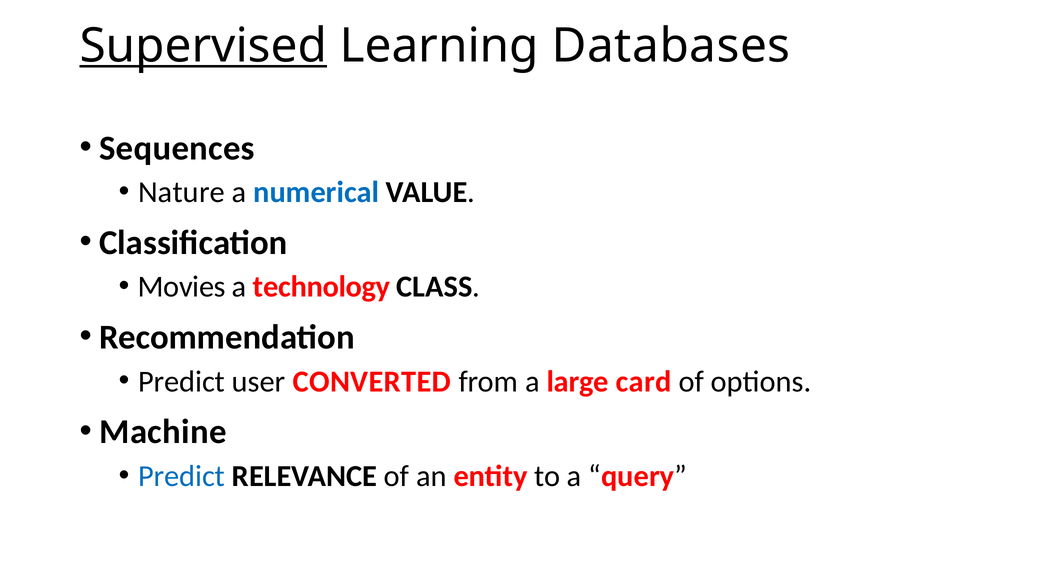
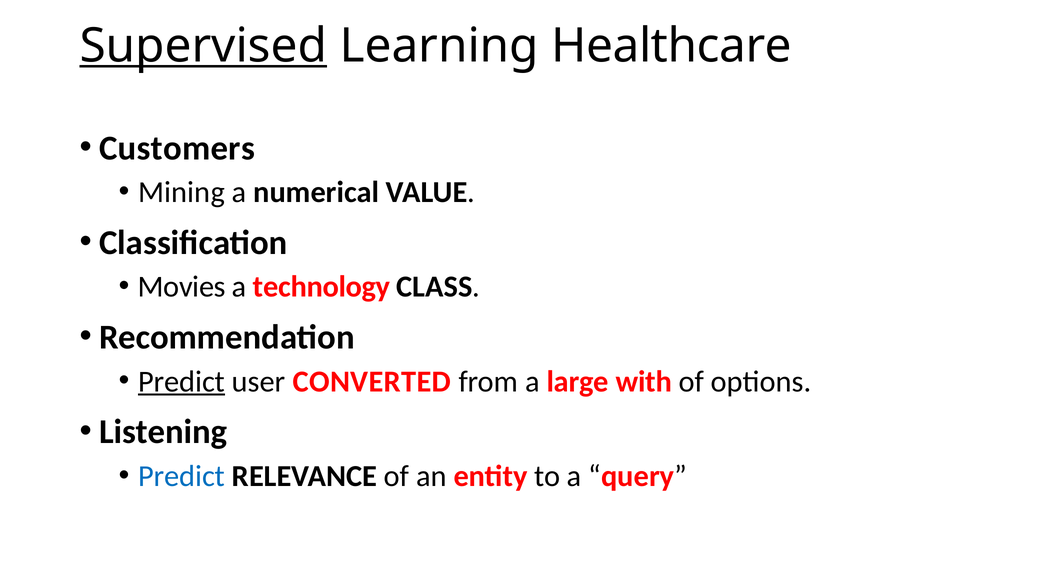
Databases: Databases -> Healthcare
Sequences: Sequences -> Customers
Nature: Nature -> Mining
numerical colour: blue -> black
Predict at (182, 381) underline: none -> present
card: card -> with
Machine: Machine -> Listening
